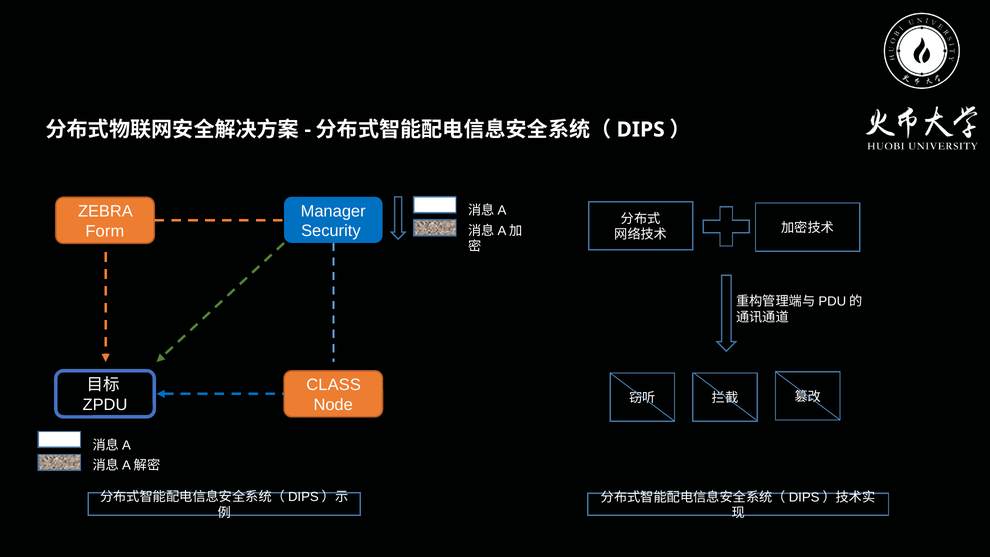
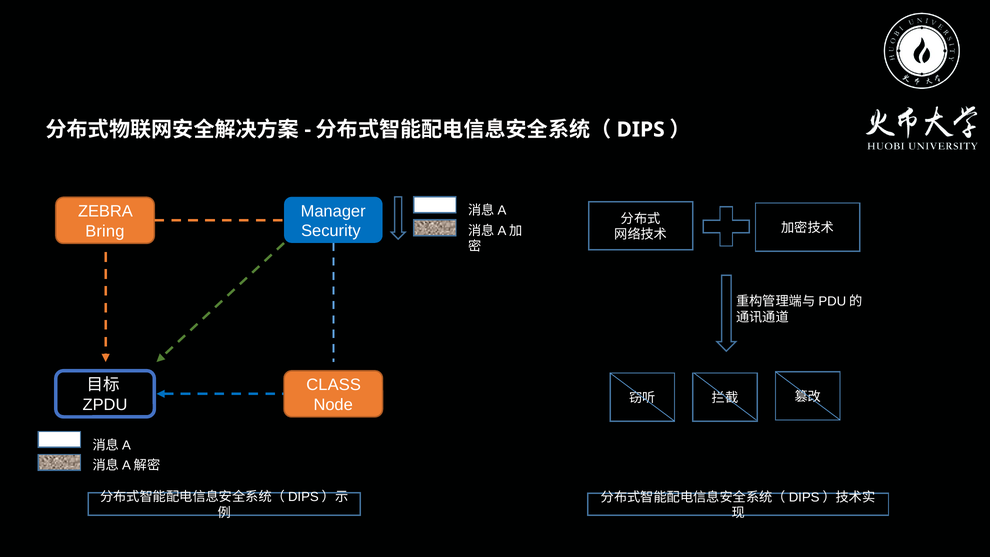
Form: Form -> Bring
